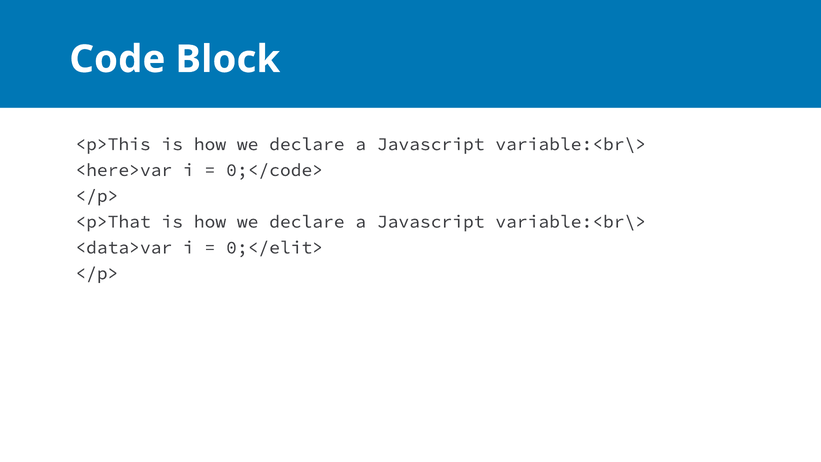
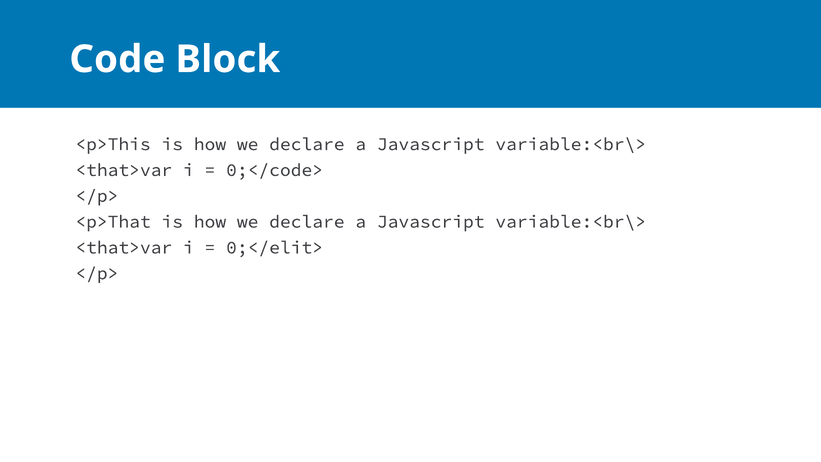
<here>var at (124, 170): <here>var -> <that>var
<data>var at (124, 247): <data>var -> <that>var
